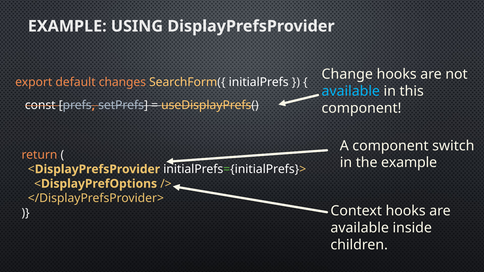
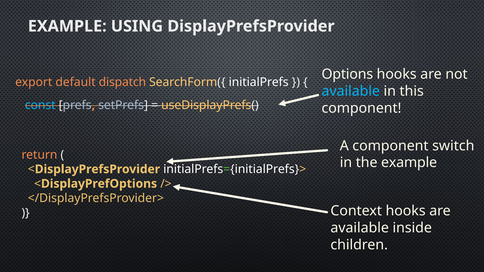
Change: Change -> Options
changes: changes -> dispatch
const colour: white -> light blue
